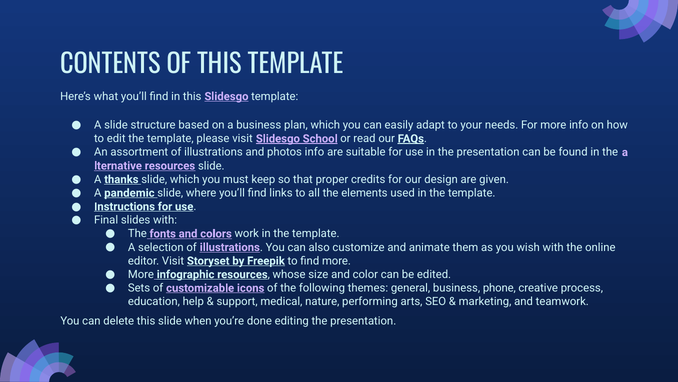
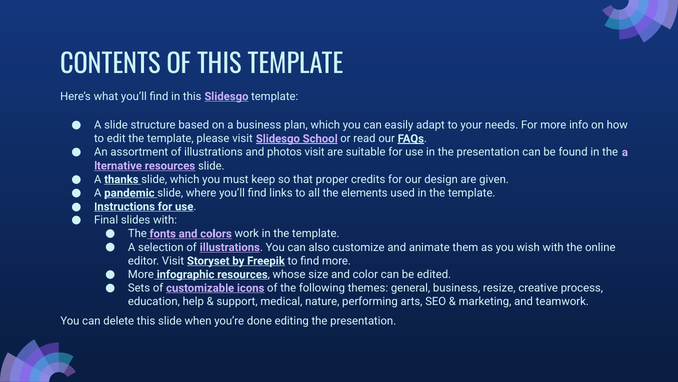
photos info: info -> visit
phone: phone -> resize
